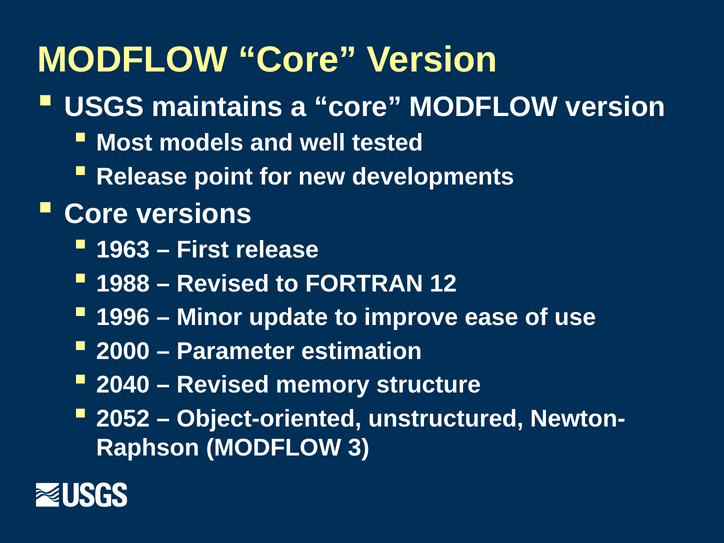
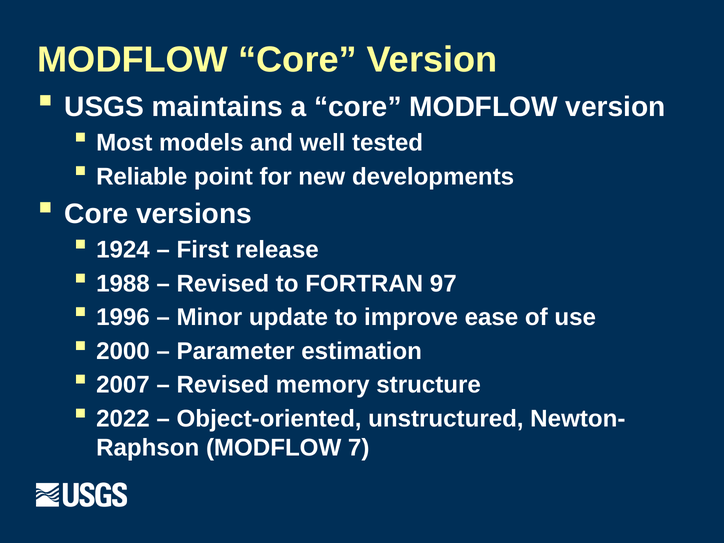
Release at (142, 177): Release -> Reliable
1963: 1963 -> 1924
12: 12 -> 97
2040: 2040 -> 2007
2052: 2052 -> 2022
3: 3 -> 7
